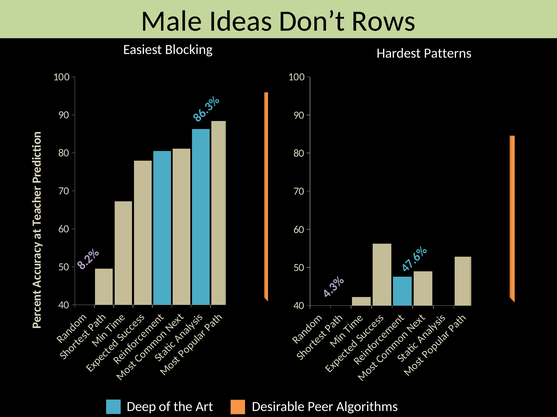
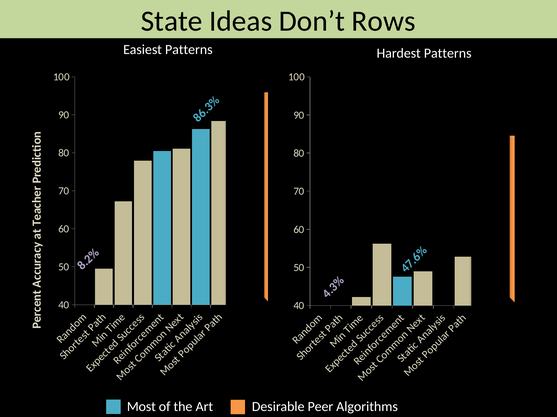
Male: Male -> State
Easiest Blocking: Blocking -> Patterns
Deep: Deep -> Most
